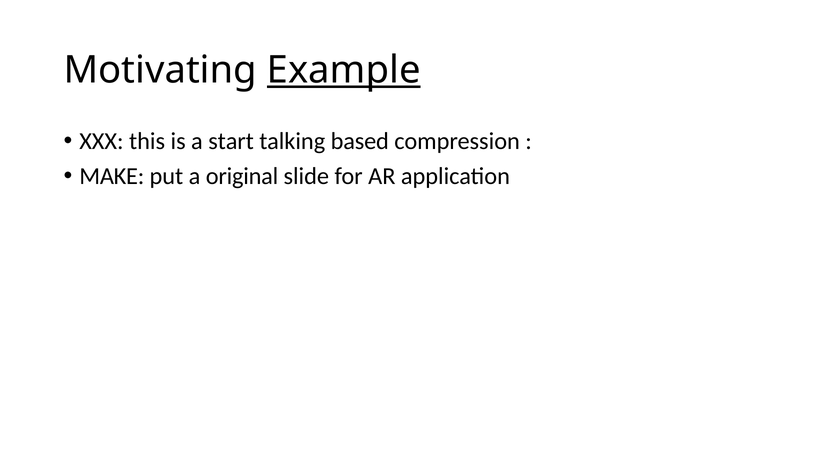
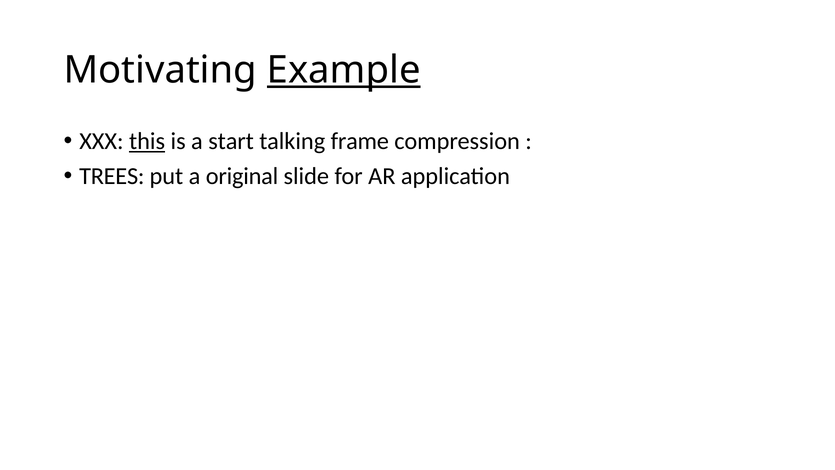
this underline: none -> present
based: based -> frame
MAKE: MAKE -> TREES
